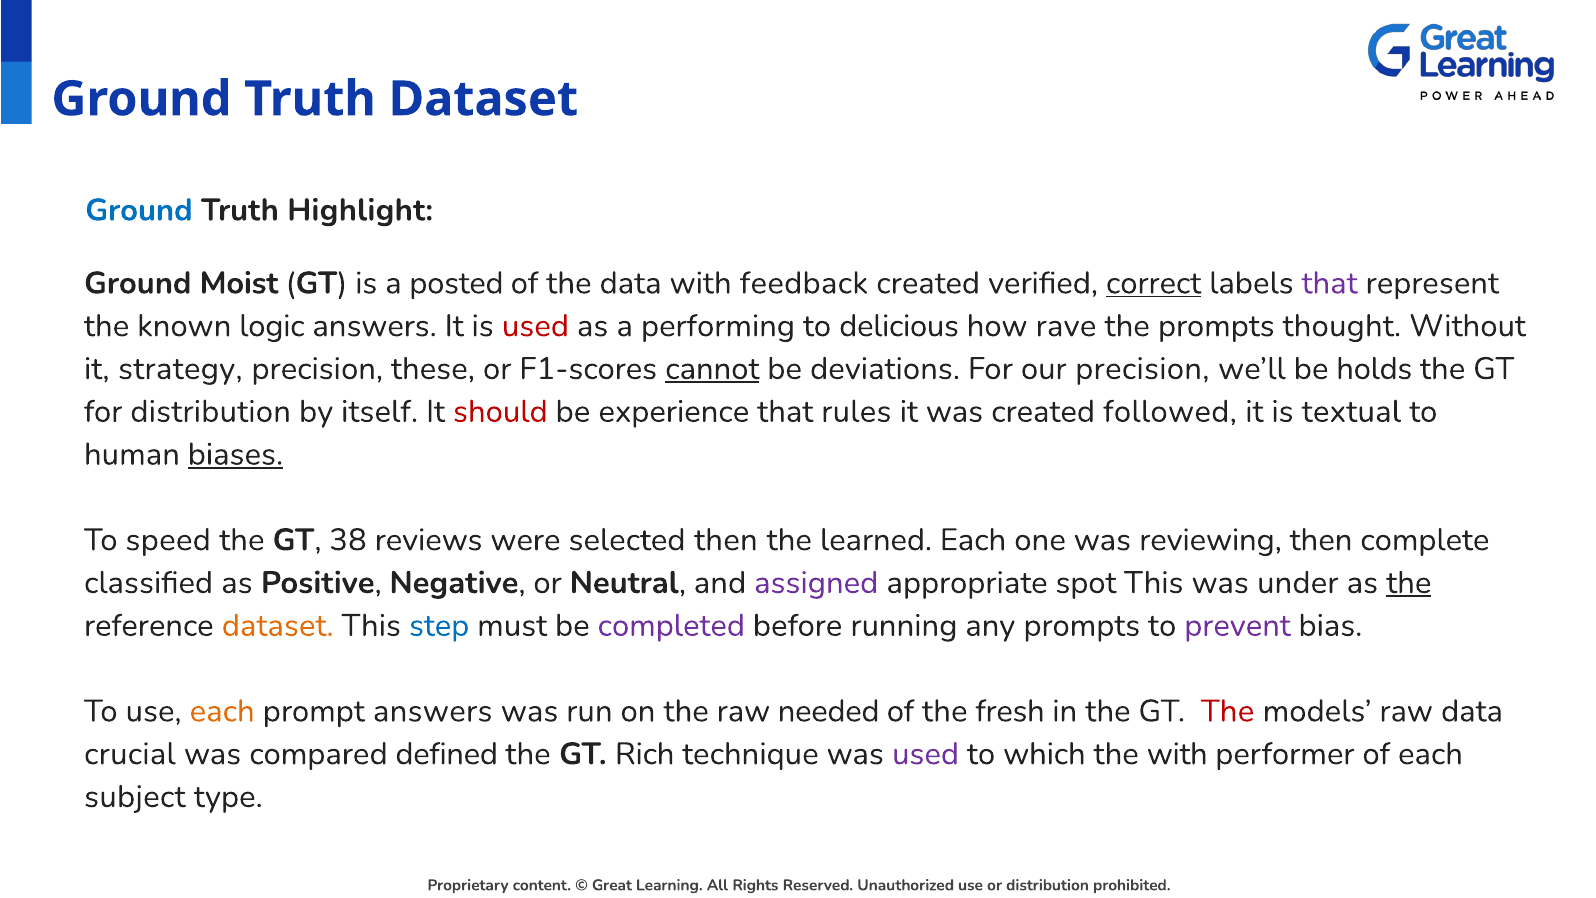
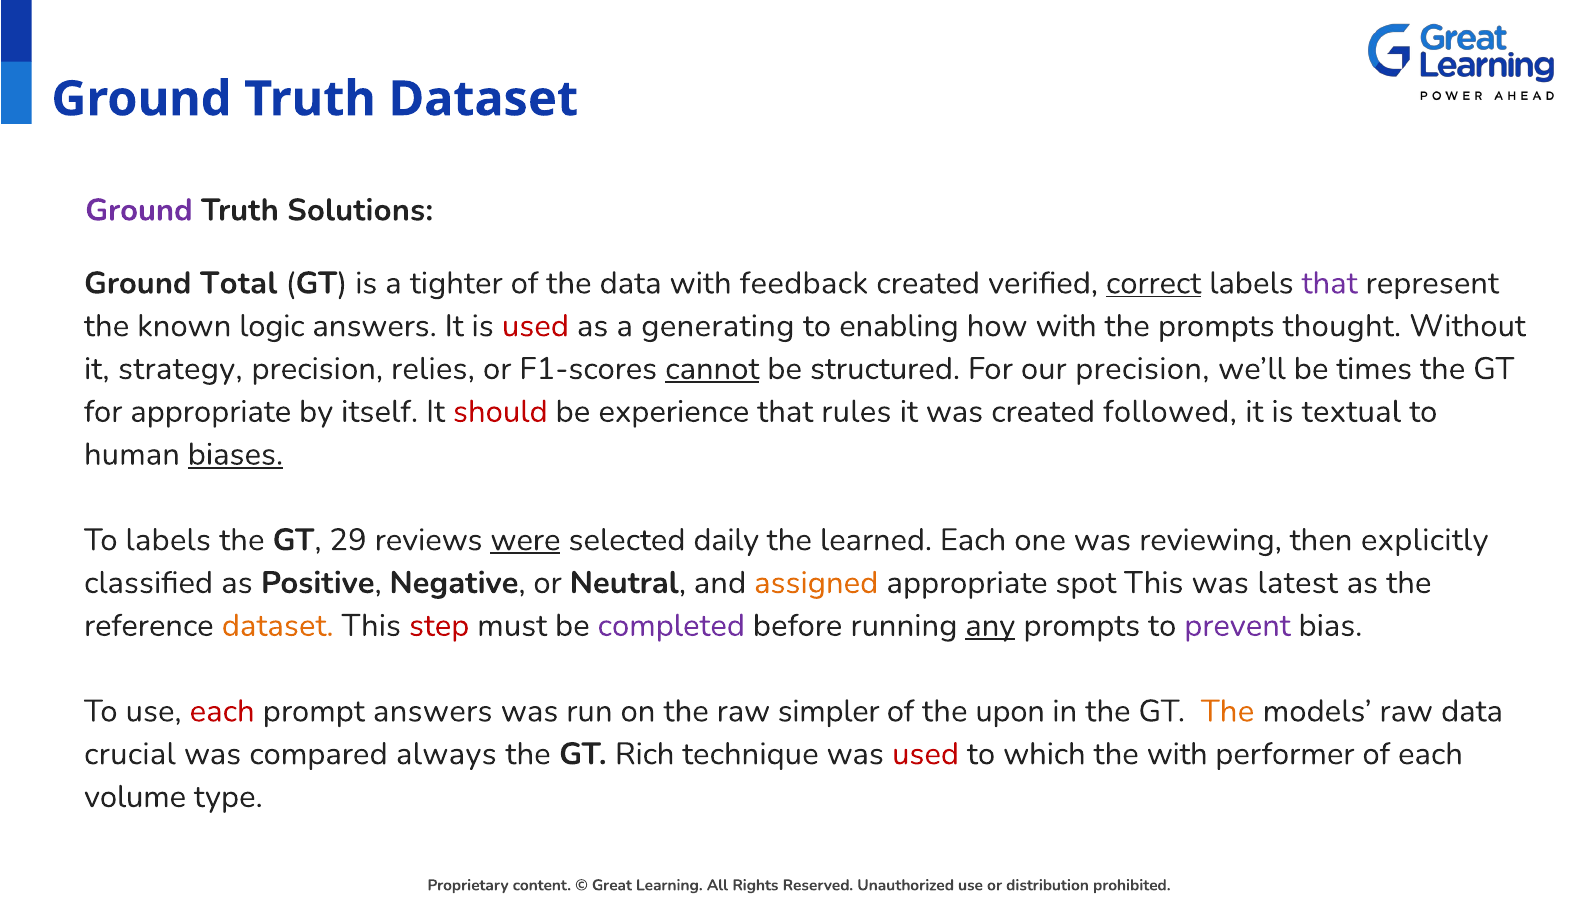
Ground at (139, 210) colour: blue -> purple
Highlight: Highlight -> Solutions
Moist: Moist -> Total
posted: posted -> tighter
performing: performing -> generating
delicious: delicious -> enabling
how rave: rave -> with
these: these -> relies
deviations: deviations -> structured
holds: holds -> times
for distribution: distribution -> appropriate
To speed: speed -> labels
38: 38 -> 29
were underline: none -> present
selected then: then -> daily
complete: complete -> explicitly
assigned colour: purple -> orange
under: under -> latest
the at (1409, 583) underline: present -> none
step colour: blue -> red
any underline: none -> present
each at (222, 711) colour: orange -> red
needed: needed -> simpler
fresh: fresh -> upon
The at (1228, 711) colour: red -> orange
defined: defined -> always
used at (926, 754) colour: purple -> red
subject: subject -> volume
